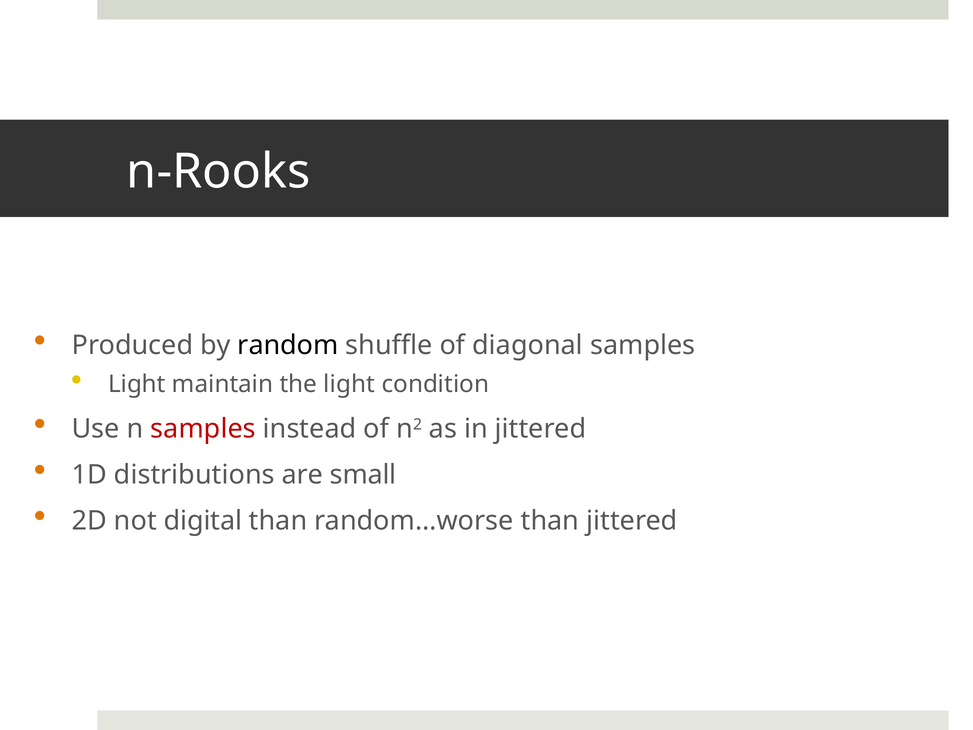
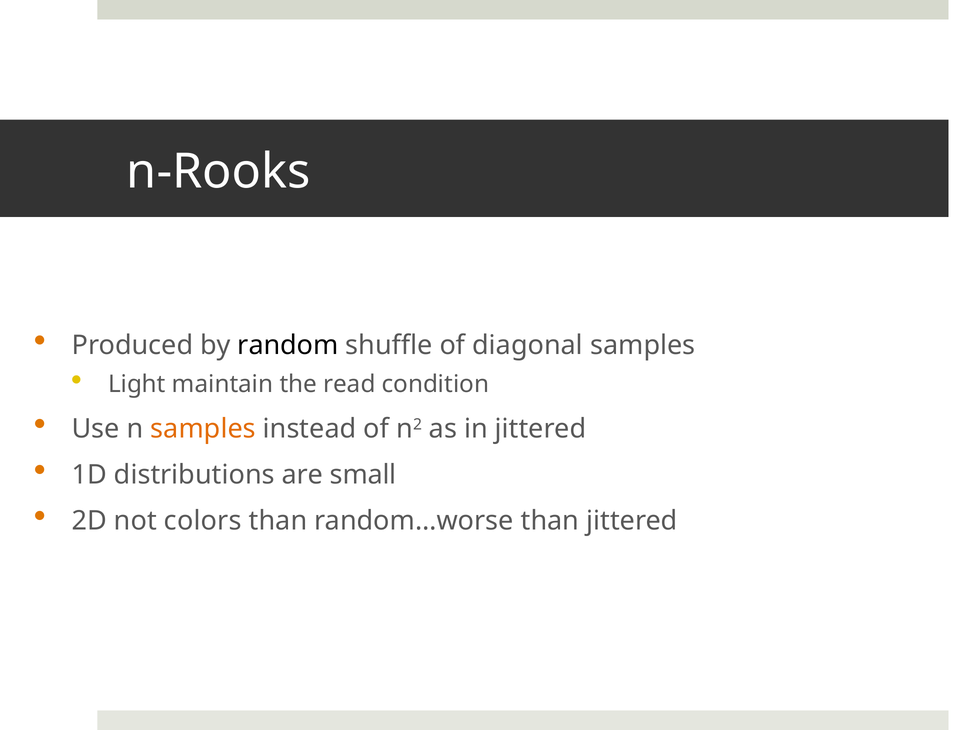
the light: light -> read
samples at (203, 429) colour: red -> orange
digital: digital -> colors
